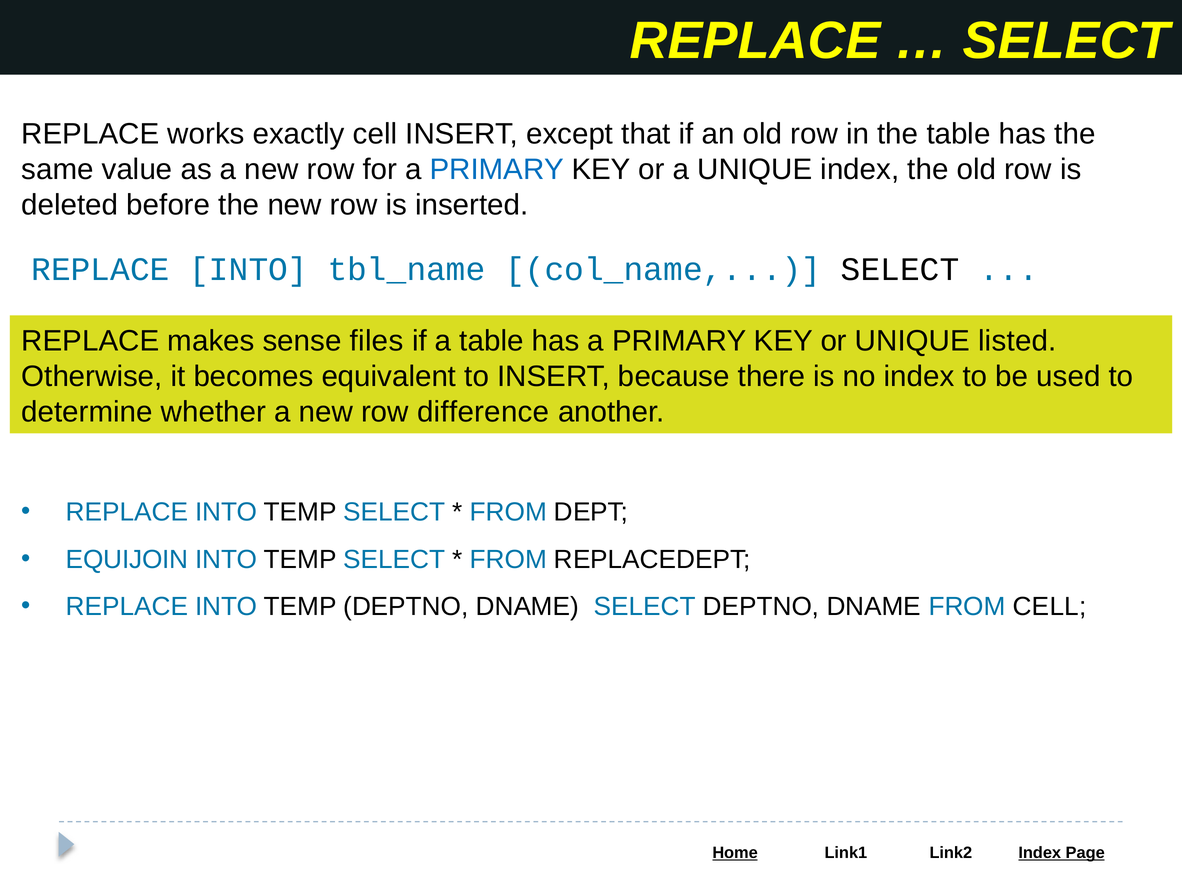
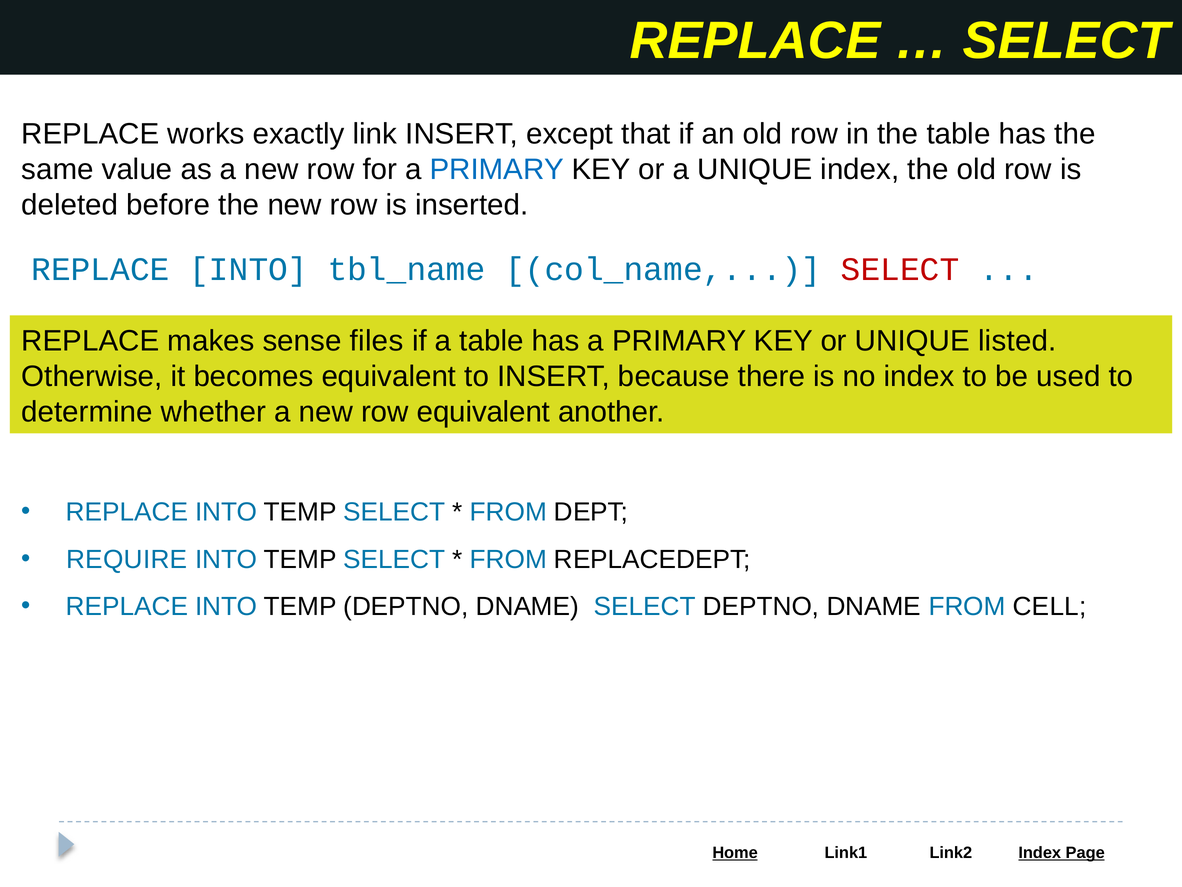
exactly cell: cell -> link
SELECT at (900, 269) colour: black -> red
row difference: difference -> equivalent
EQUIJOIN: EQUIJOIN -> REQUIRE
